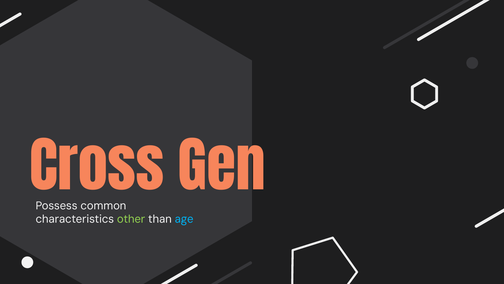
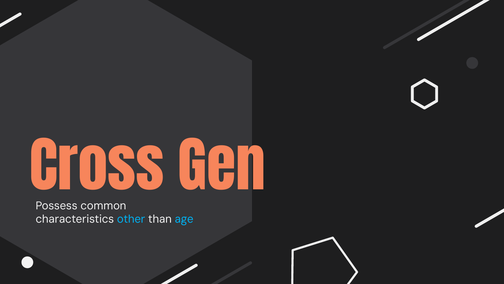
other colour: light green -> light blue
